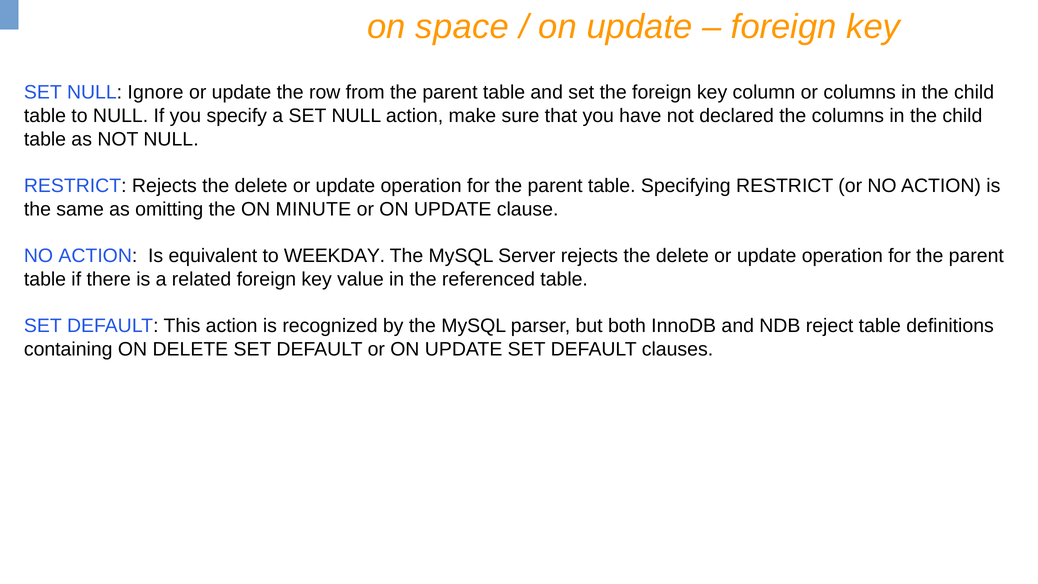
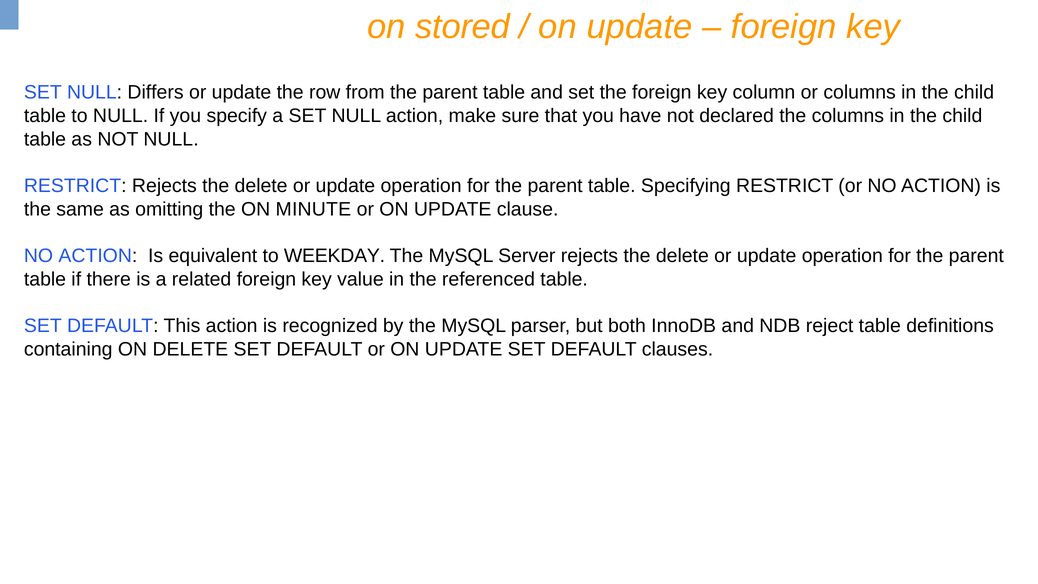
space: space -> stored
Ignore: Ignore -> Differs
